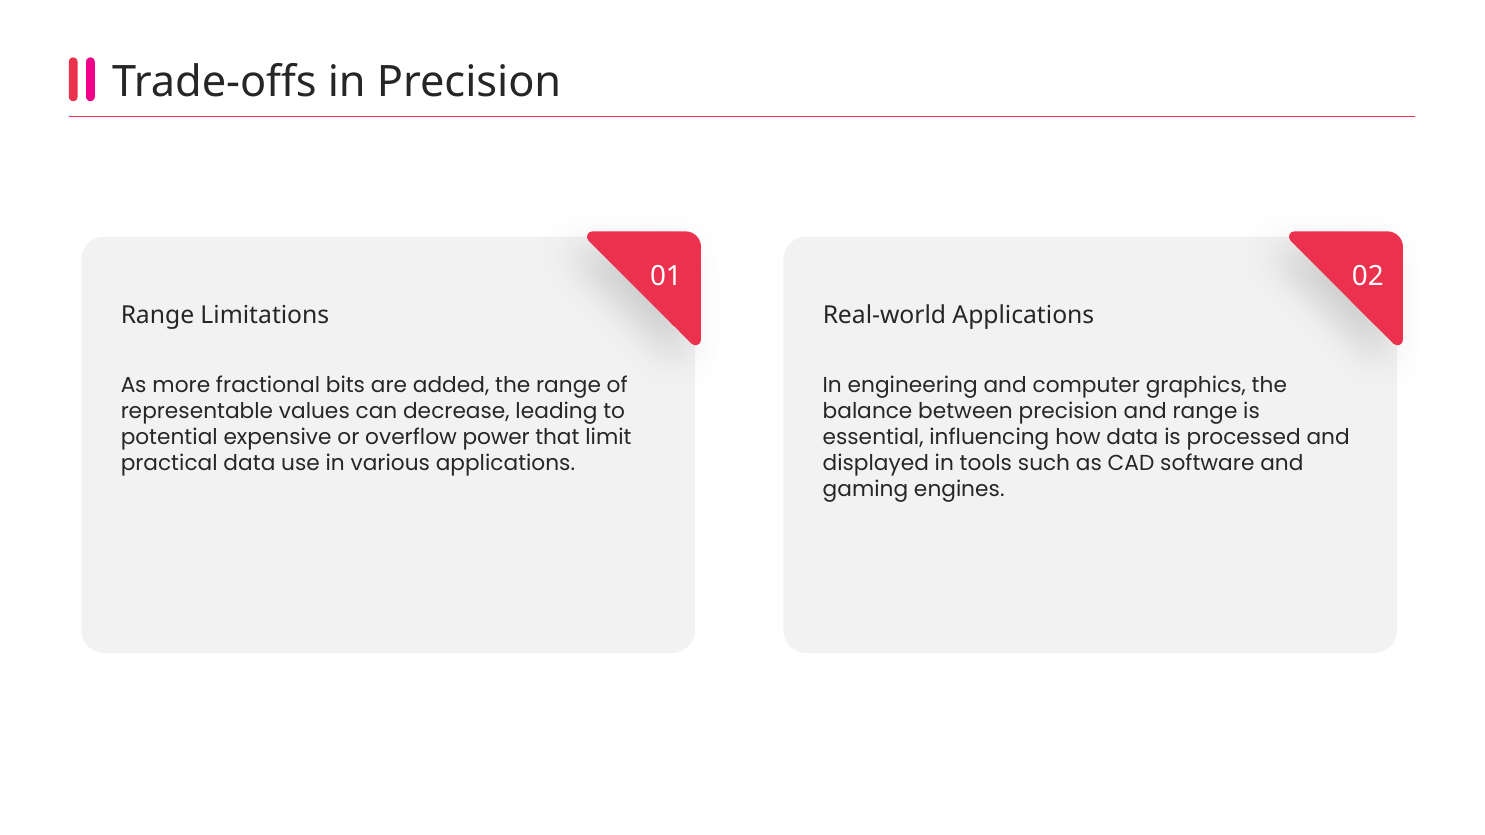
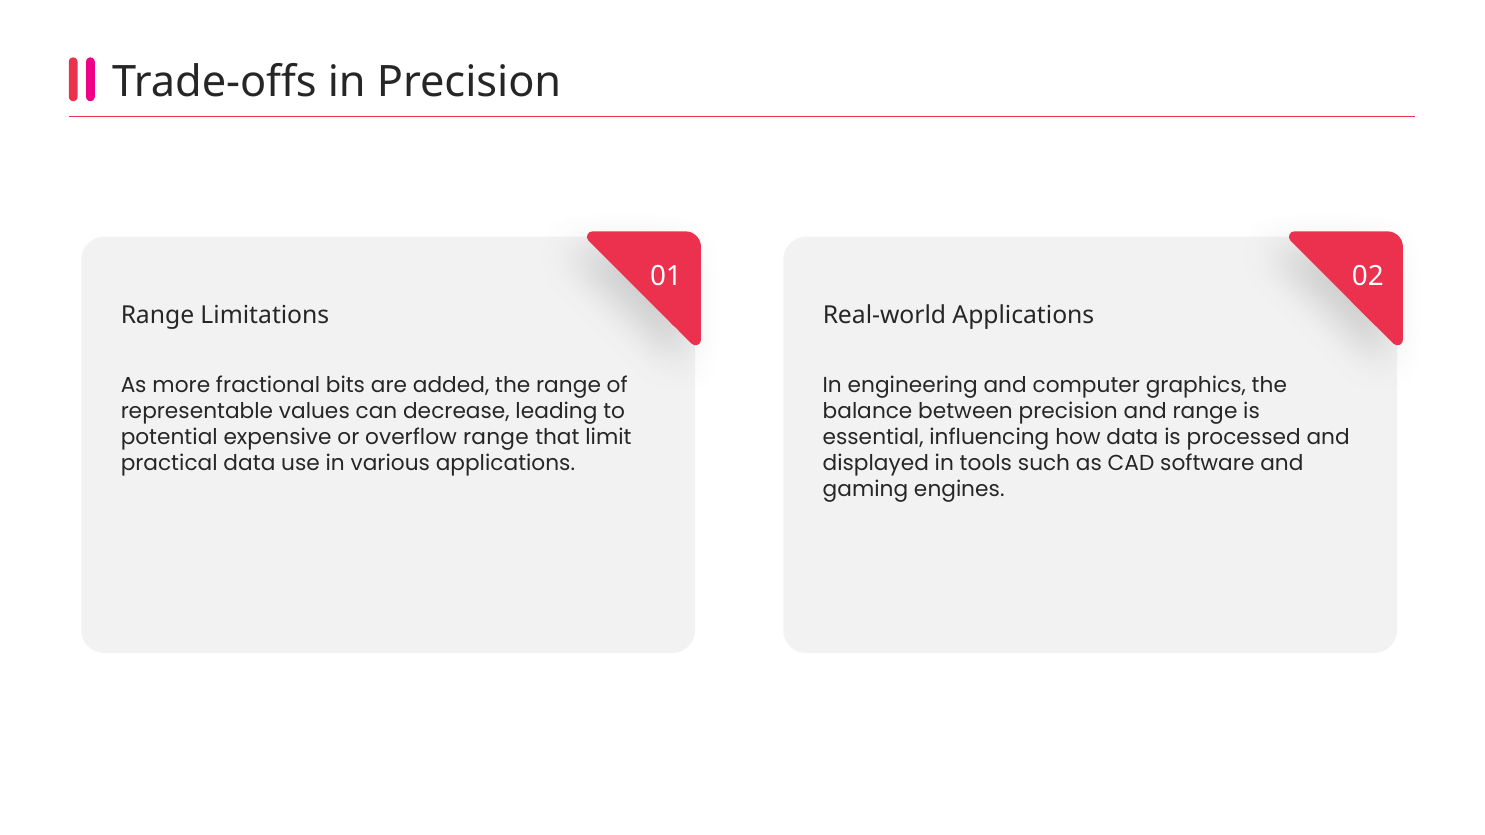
overflow power: power -> range
